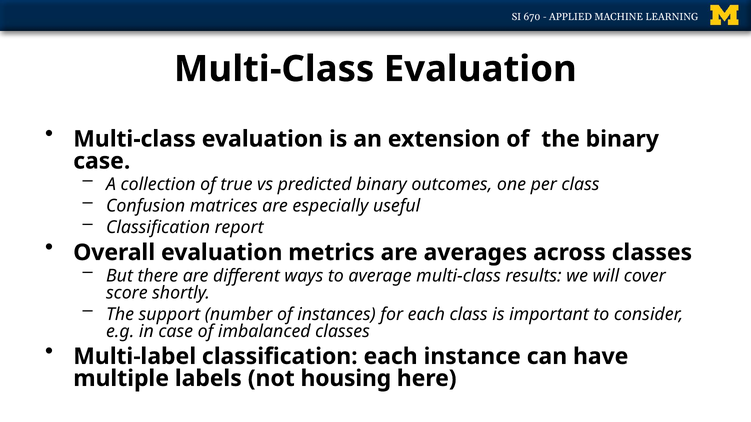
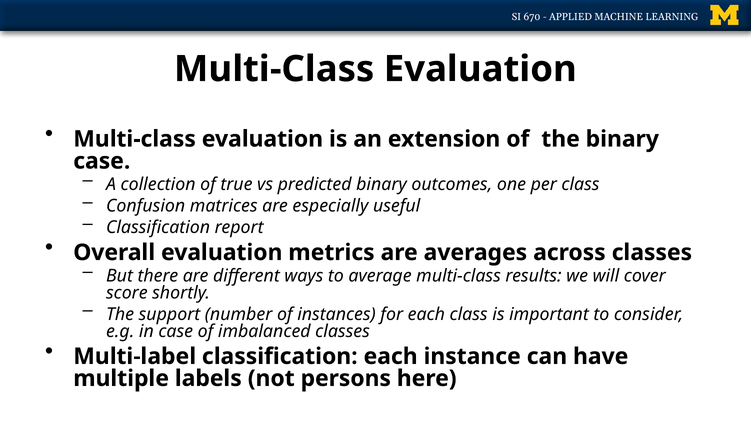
housing: housing -> persons
